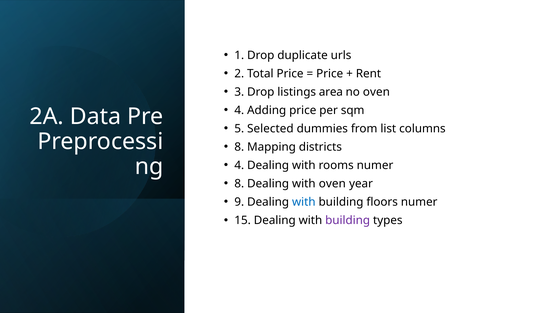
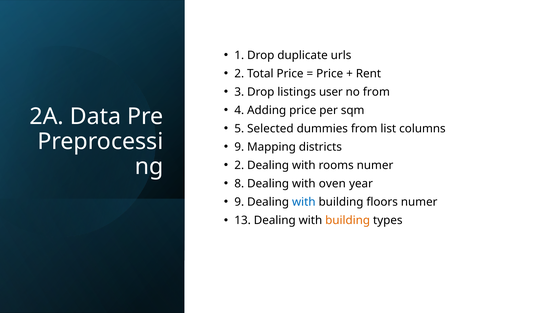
area: area -> user
no oven: oven -> from
8 at (239, 147): 8 -> 9
4 at (239, 165): 4 -> 2
15: 15 -> 13
building at (348, 221) colour: purple -> orange
